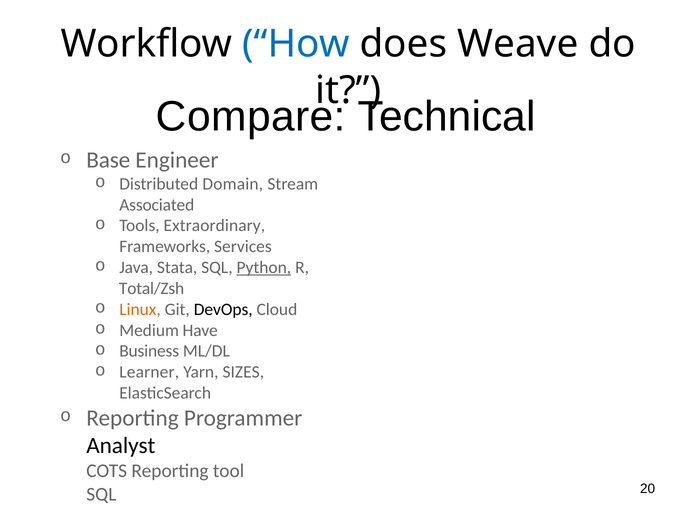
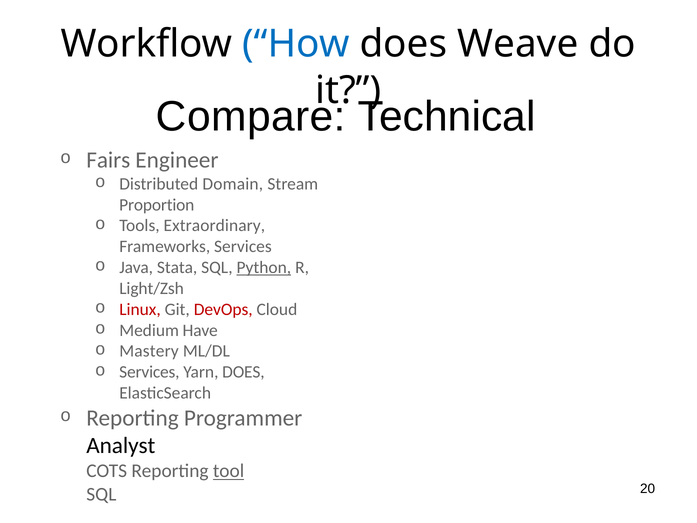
Base: Base -> Fairs
Associated: Associated -> Proportion
Total/Zsh: Total/Zsh -> Light/Zsh
Linux colour: orange -> red
DevOps colour: black -> red
Business: Business -> Mastery
Learner at (149, 372): Learner -> Services
Yarn SIZES: SIZES -> DOES
tool underline: none -> present
